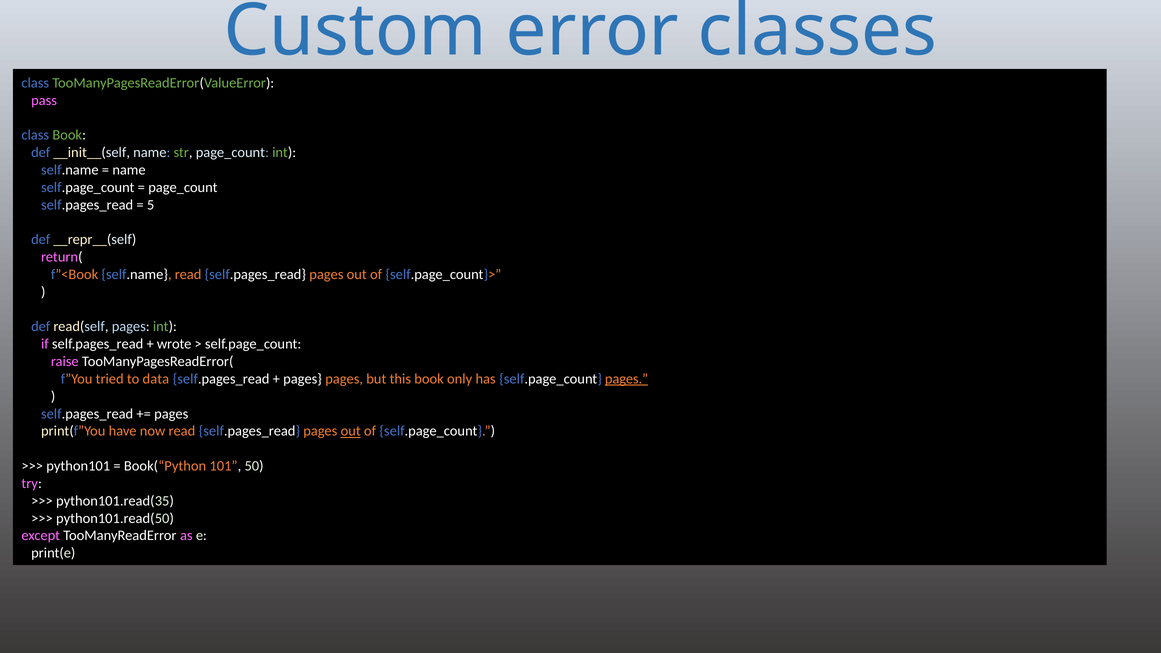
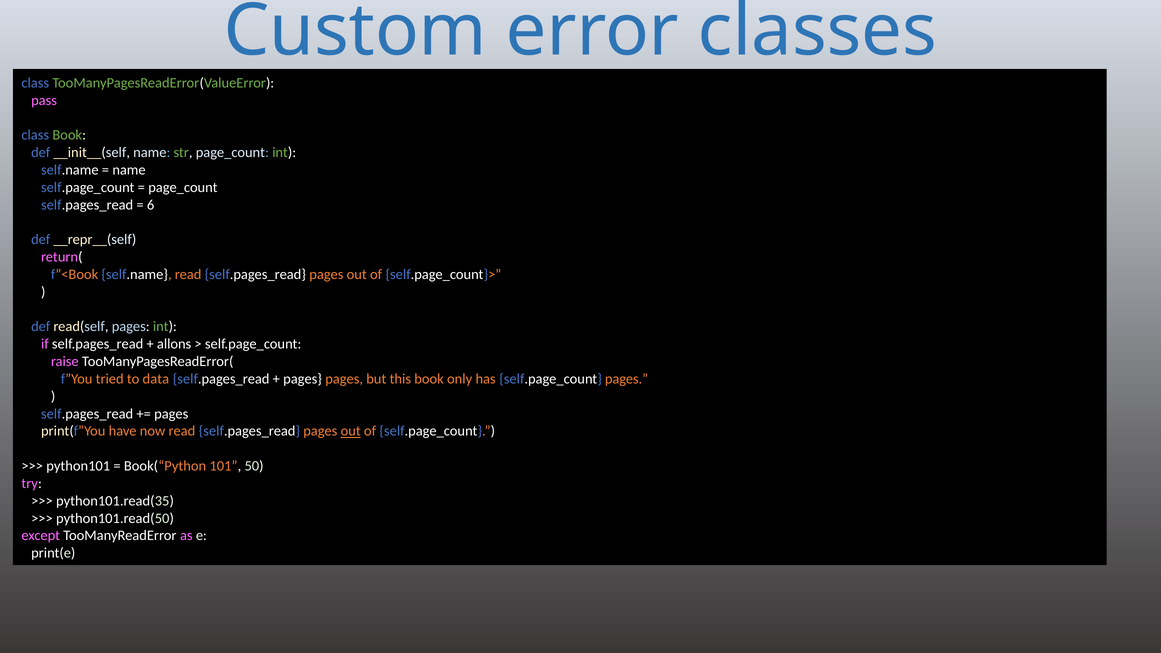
5: 5 -> 6
wrote: wrote -> allons
pages at (627, 379) underline: present -> none
